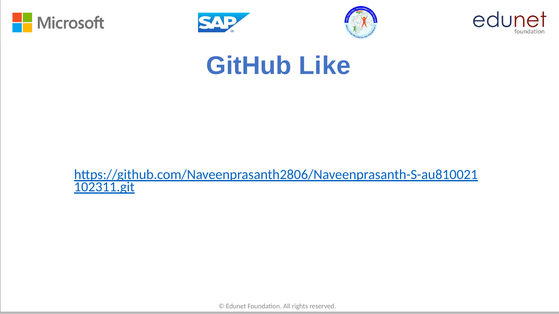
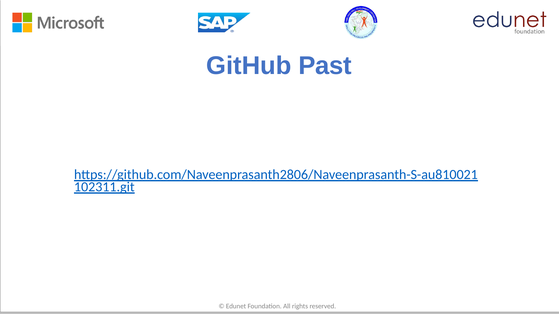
Like: Like -> Past
